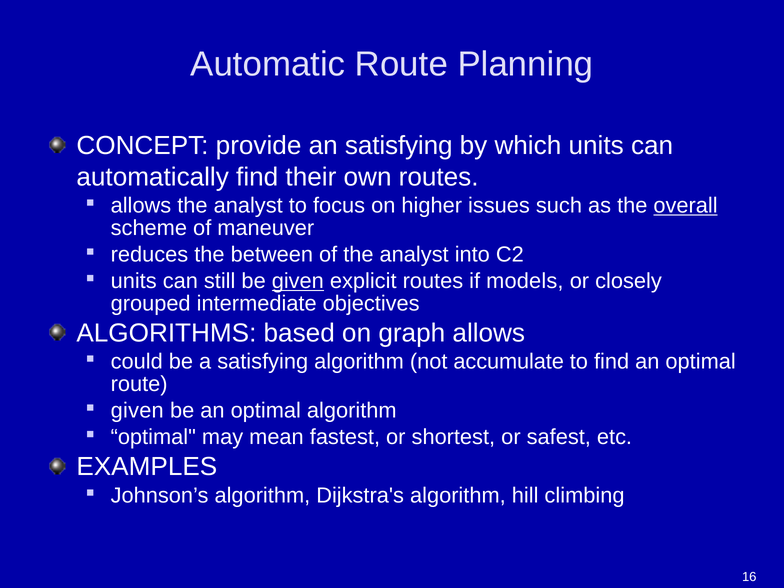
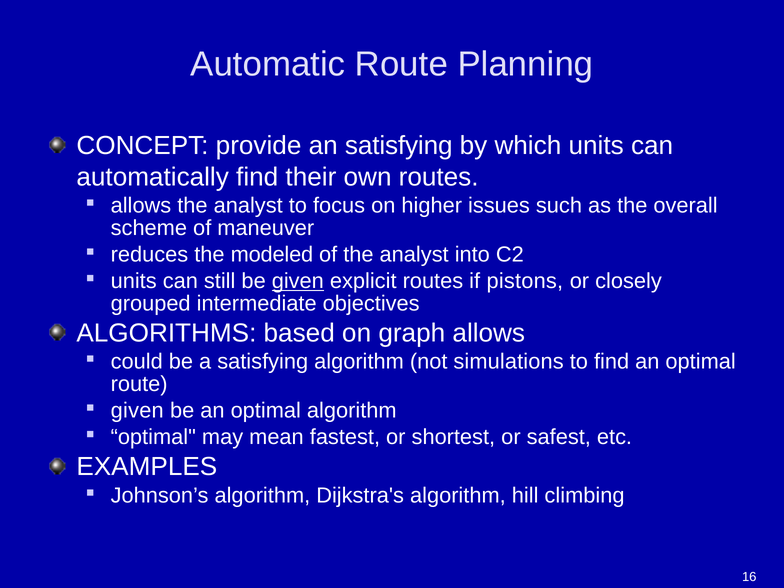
overall underline: present -> none
between: between -> modeled
models: models -> pistons
accumulate: accumulate -> simulations
